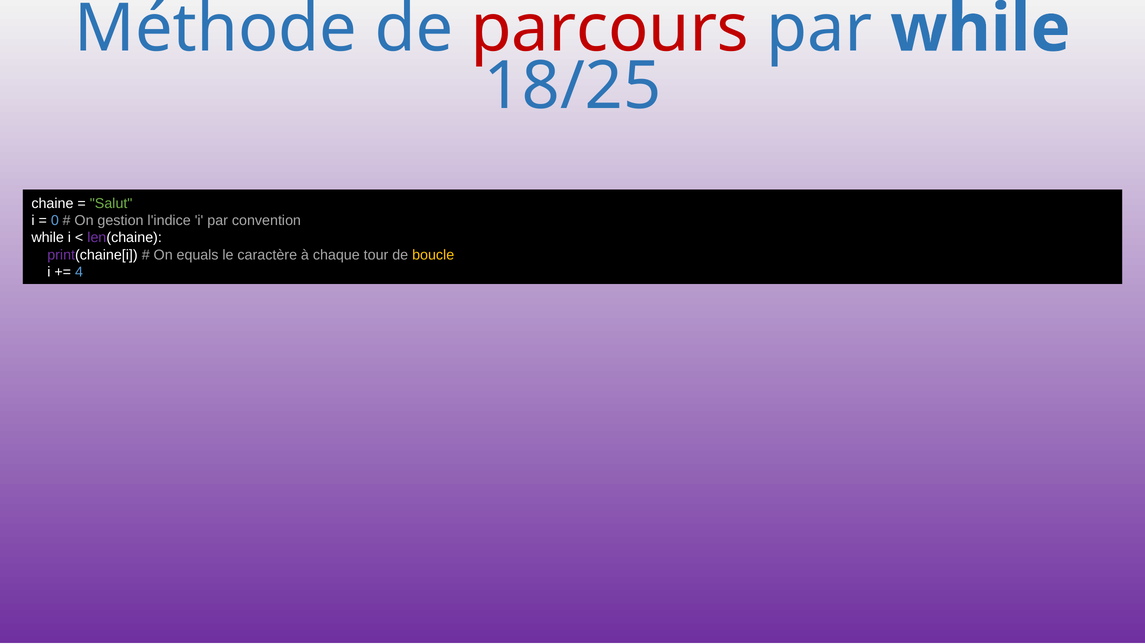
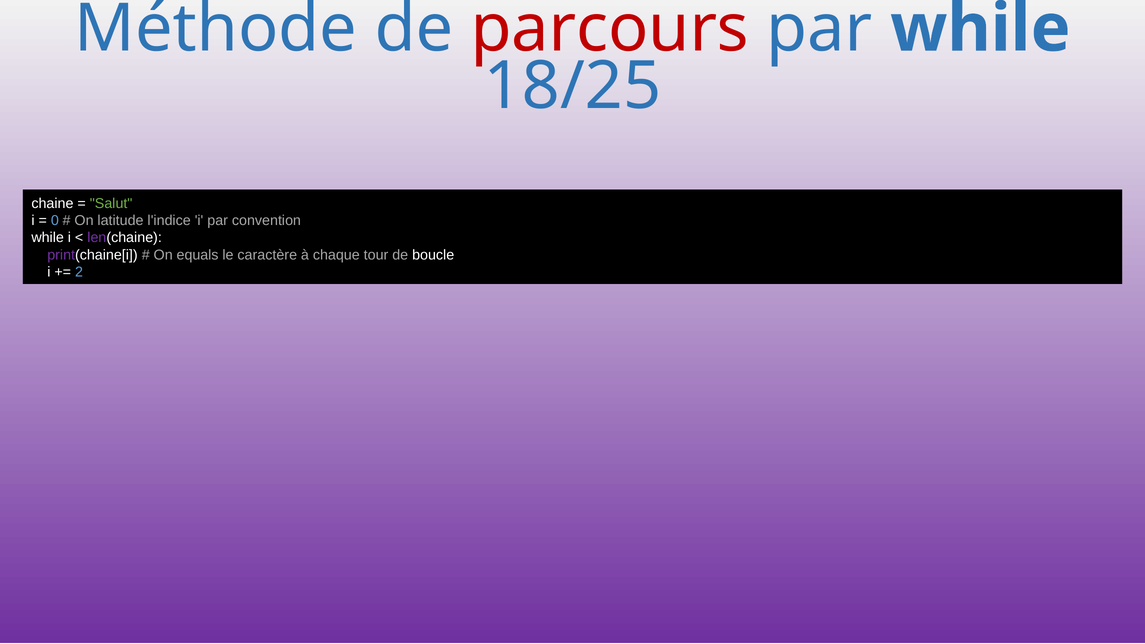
gestion: gestion -> latitude
boucle colour: yellow -> white
4: 4 -> 2
